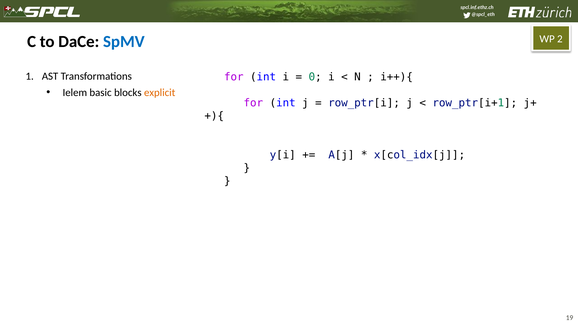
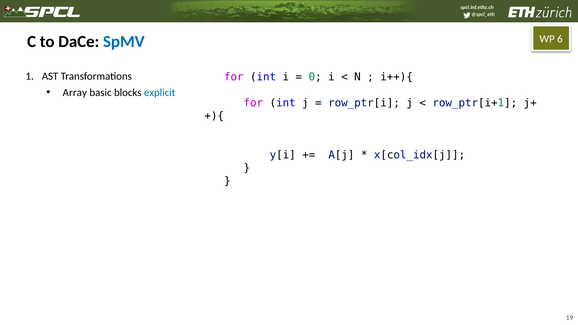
2: 2 -> 6
Ielem: Ielem -> Array
explicit colour: orange -> blue
